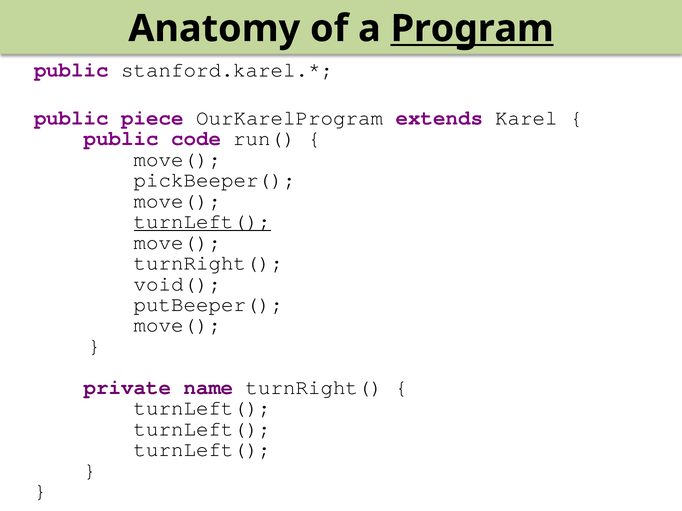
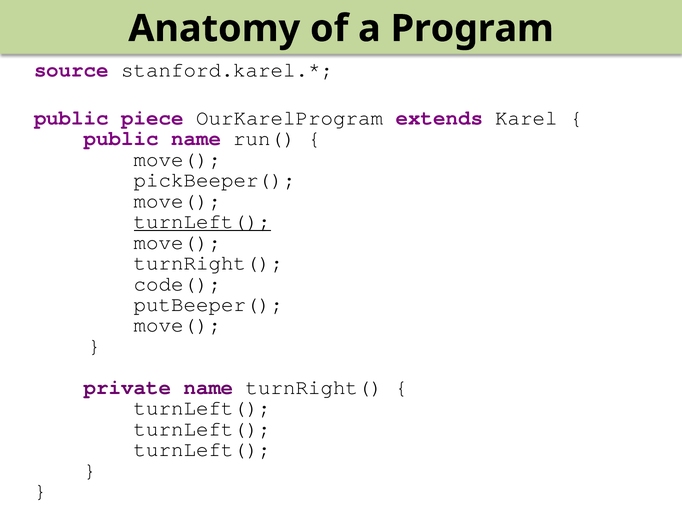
Program underline: present -> none
public at (71, 70): public -> source
public code: code -> name
void(: void( -> code(
